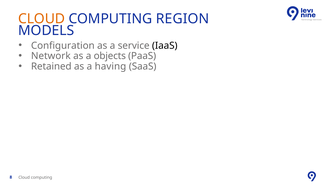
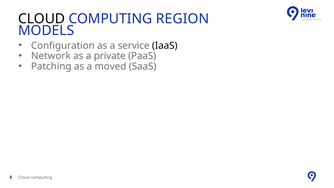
CLOUD at (42, 19) colour: orange -> black
objects: objects -> private
Retained: Retained -> Patching
having: having -> moved
